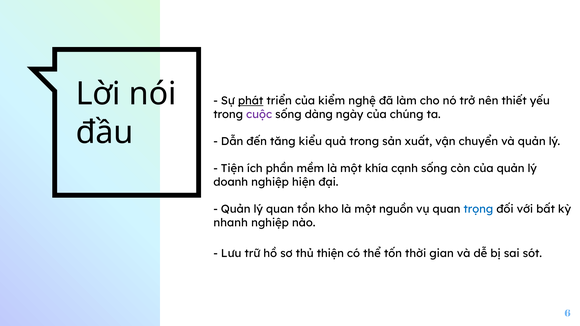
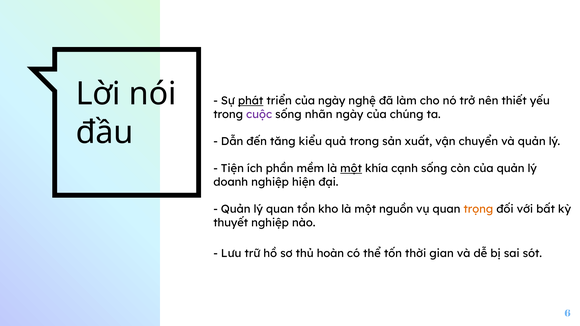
của kiểm: kiểm -> ngày
dàng: dàng -> nhãn
một at (351, 169) underline: none -> present
trọng colour: blue -> orange
nhanh: nhanh -> thuyết
thiện: thiện -> hoàn
